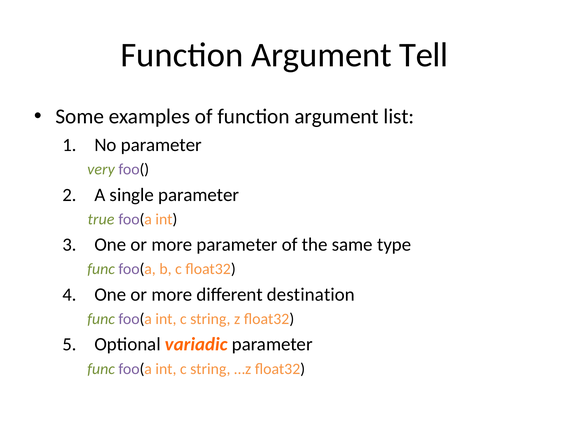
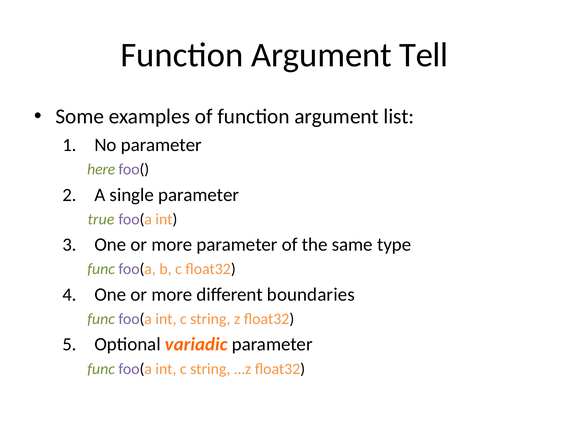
very: very -> here
destination: destination -> boundaries
